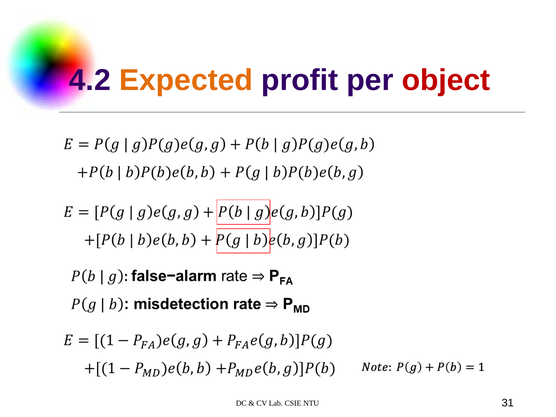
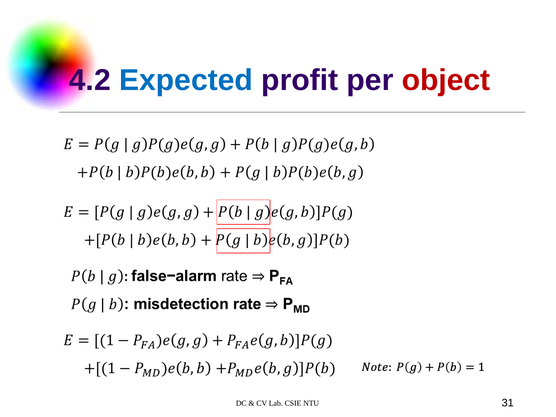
Expected colour: orange -> blue
